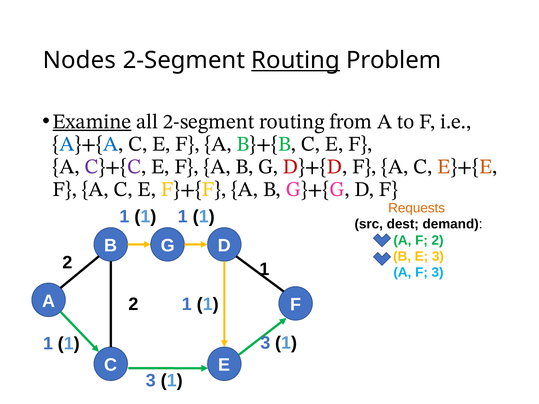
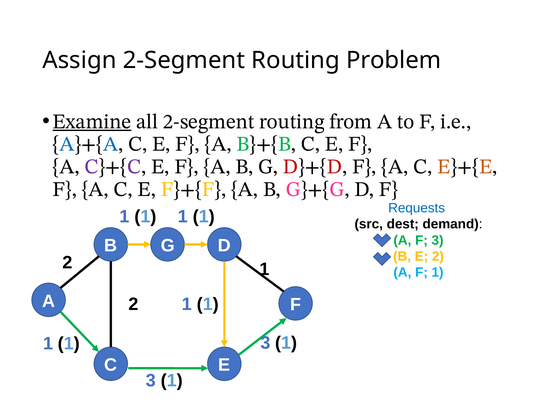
Nodes: Nodes -> Assign
Routing at (296, 60) underline: present -> none
Requests colour: orange -> blue
A F 2: 2 -> 3
E 3: 3 -> 2
A F 3: 3 -> 1
